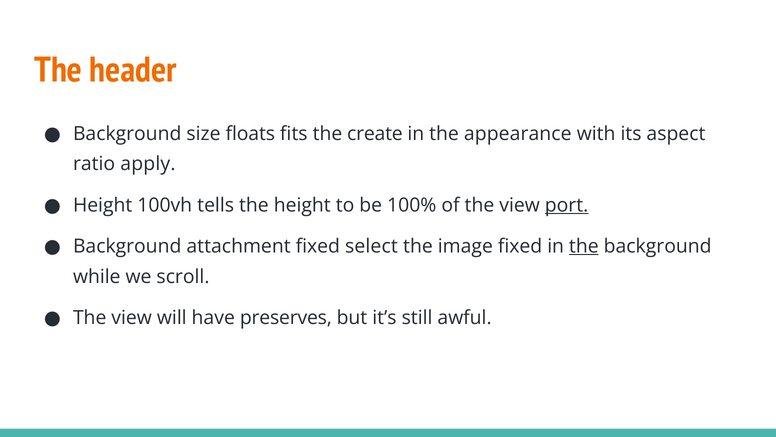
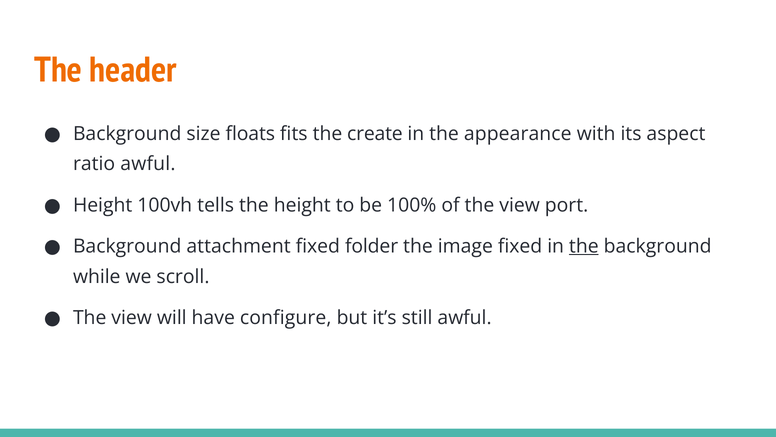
ratio apply: apply -> awful
port underline: present -> none
select: select -> folder
preserves: preserves -> configure
